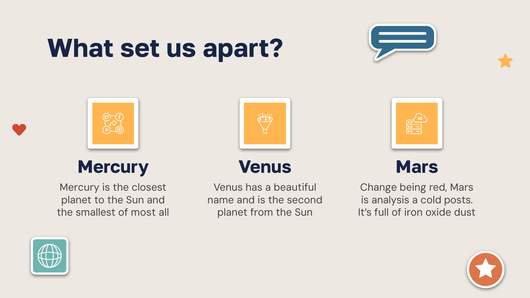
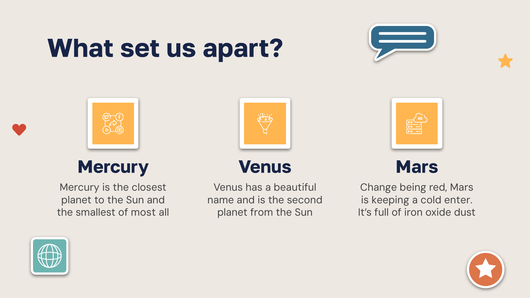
analysis: analysis -> keeping
posts: posts -> enter
